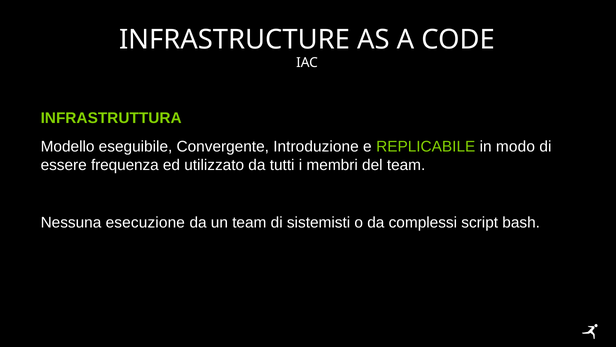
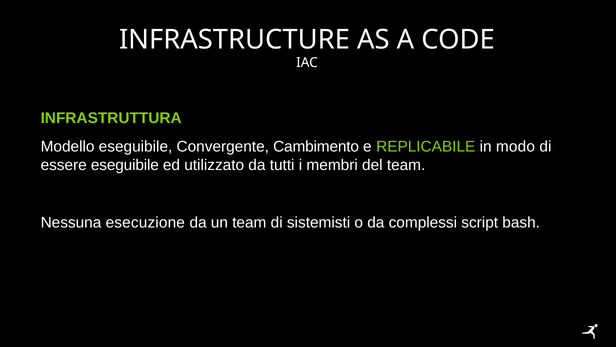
Introduzione: Introduzione -> Cambimento
essere frequenza: frequenza -> eseguibile
